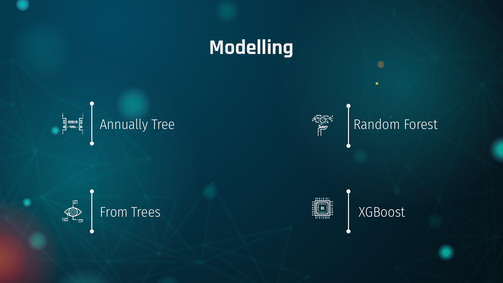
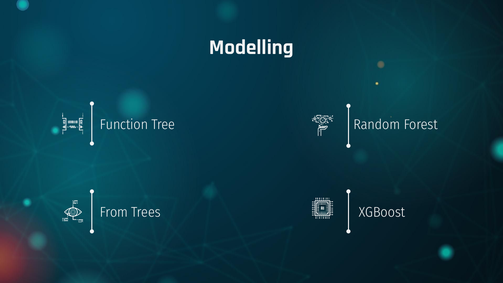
Annually: Annually -> Function
